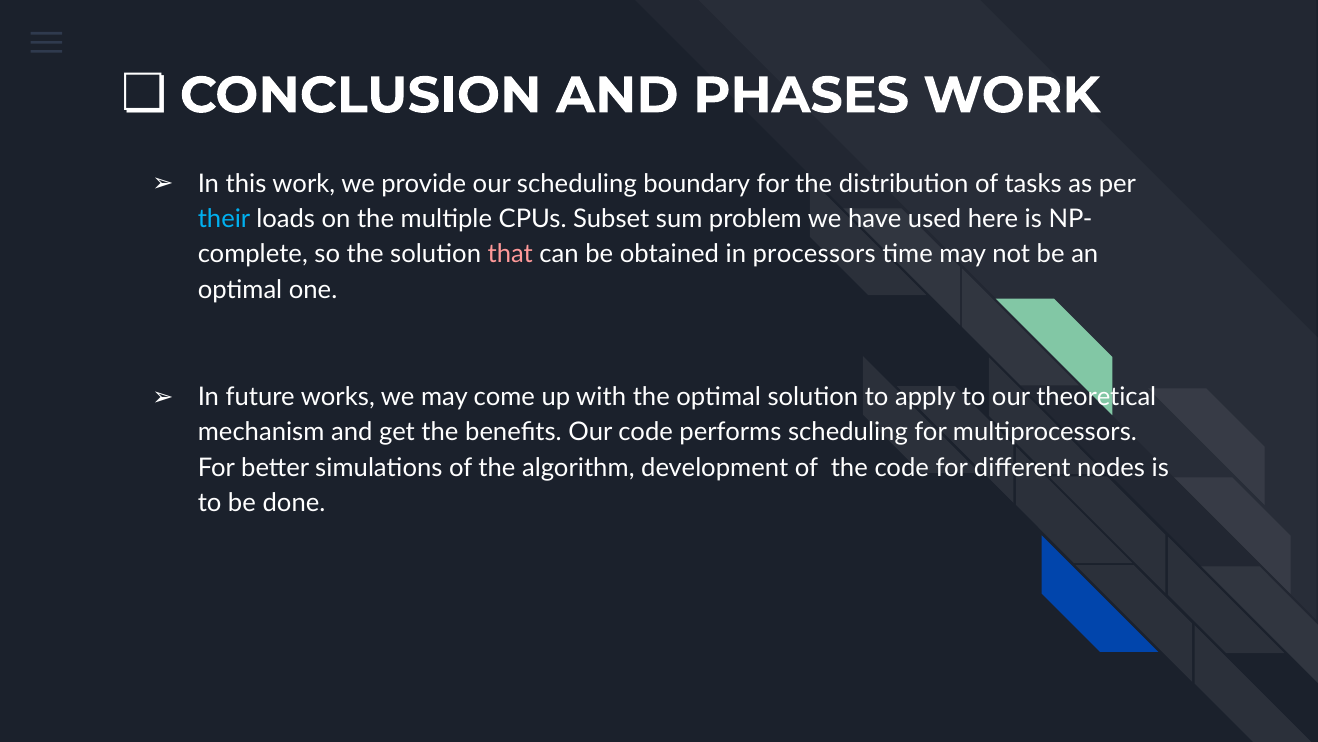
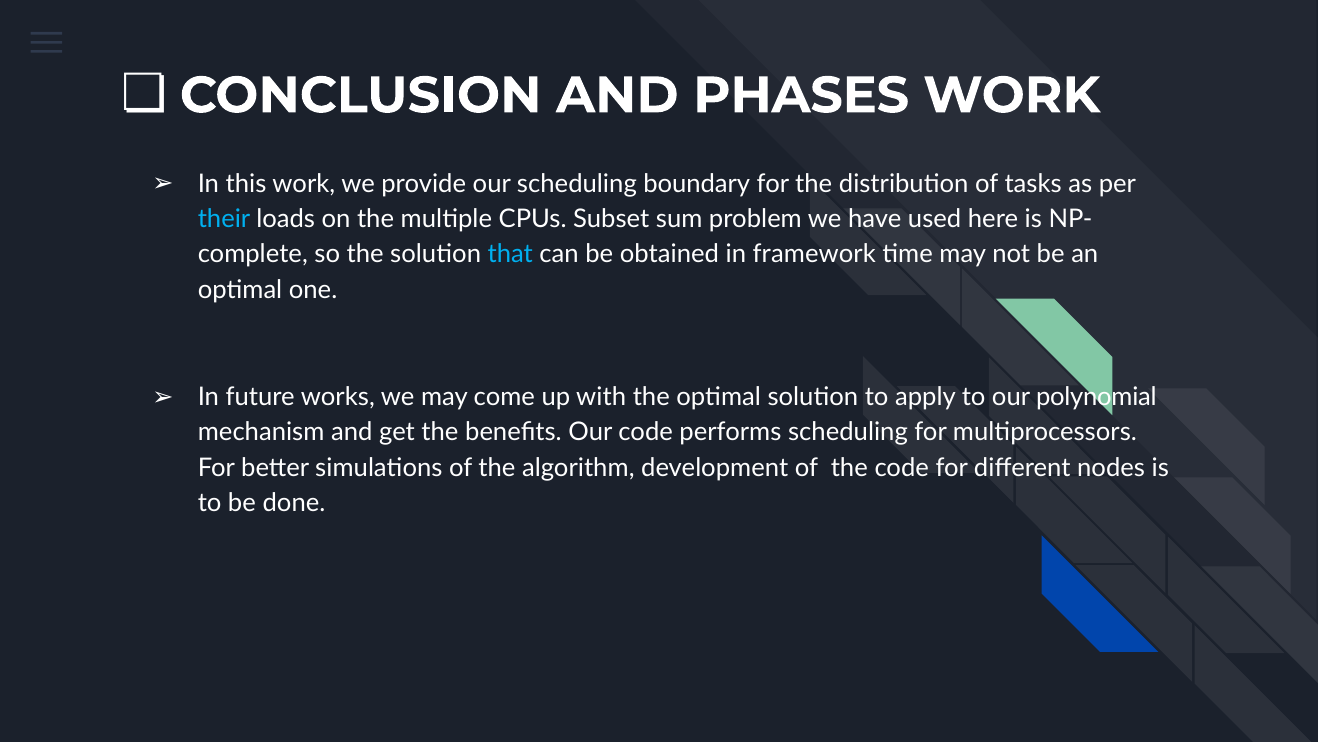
that colour: pink -> light blue
processors: processors -> framework
theoretical: theoretical -> polynomial
